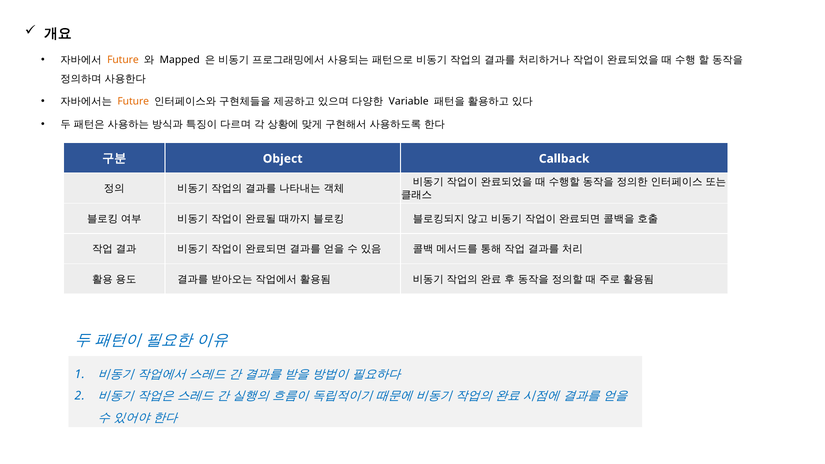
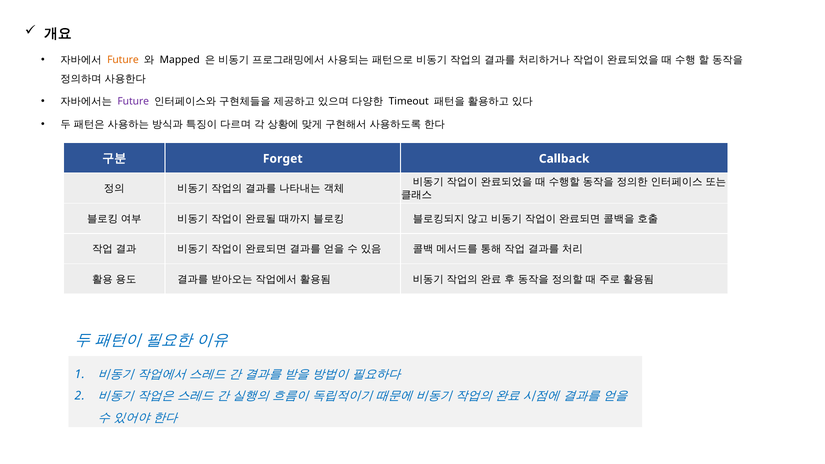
Future at (133, 101) colour: orange -> purple
Variable: Variable -> Timeout
Object: Object -> Forget
